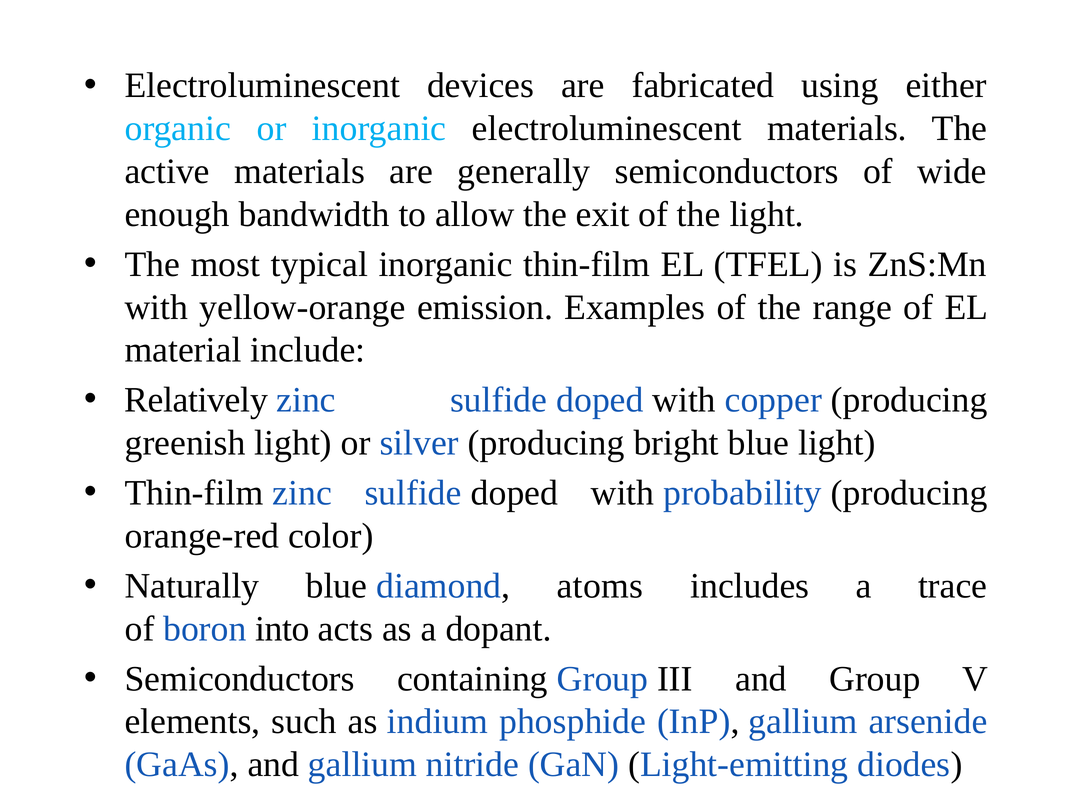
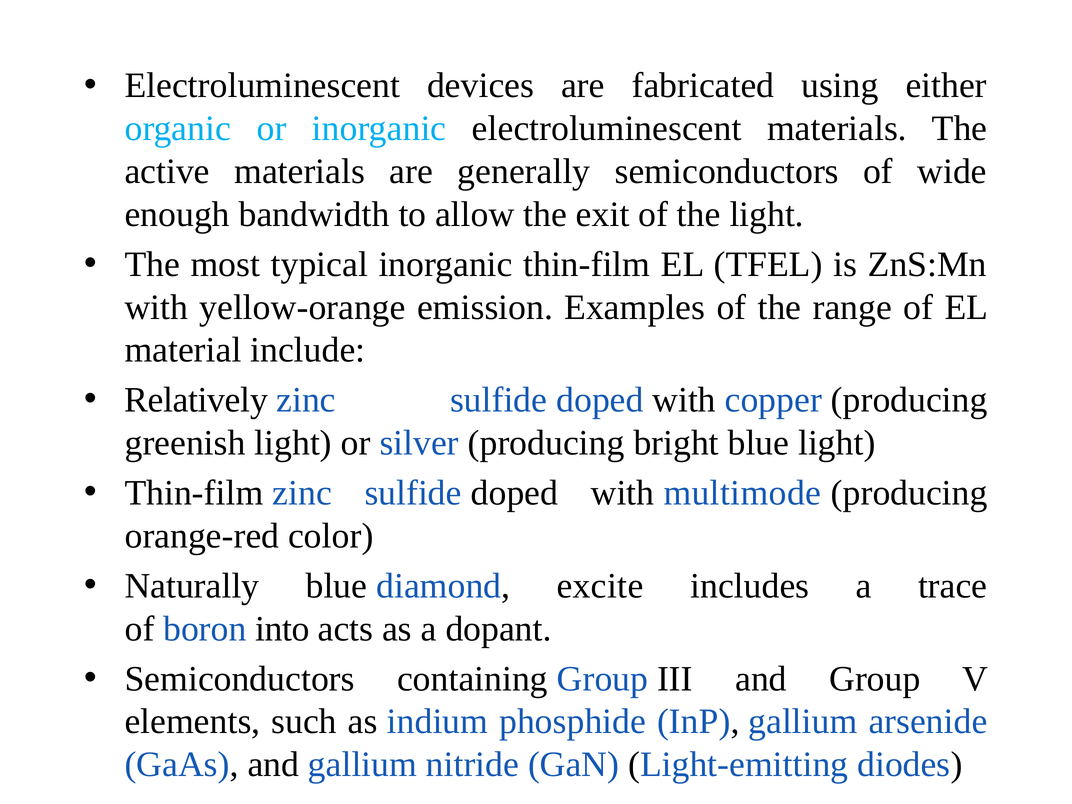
probability: probability -> multimode
atoms: atoms -> excite
